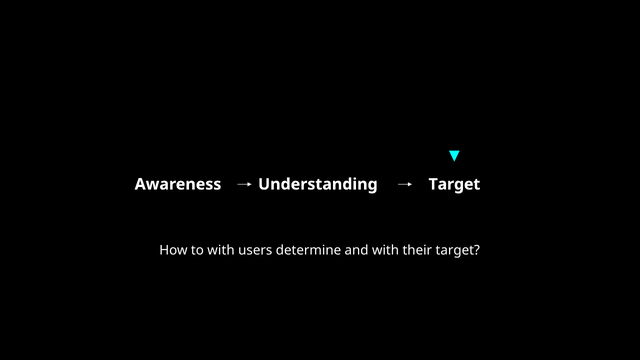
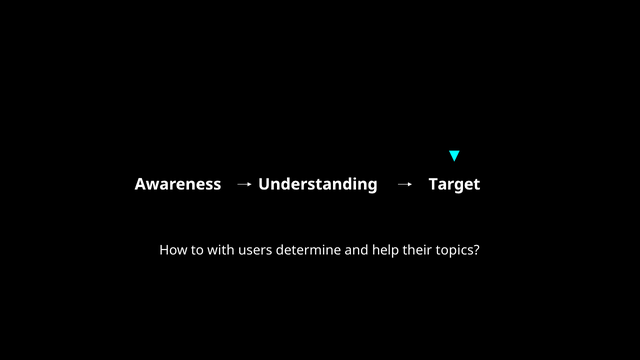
and with: with -> help
their target: target -> topics
